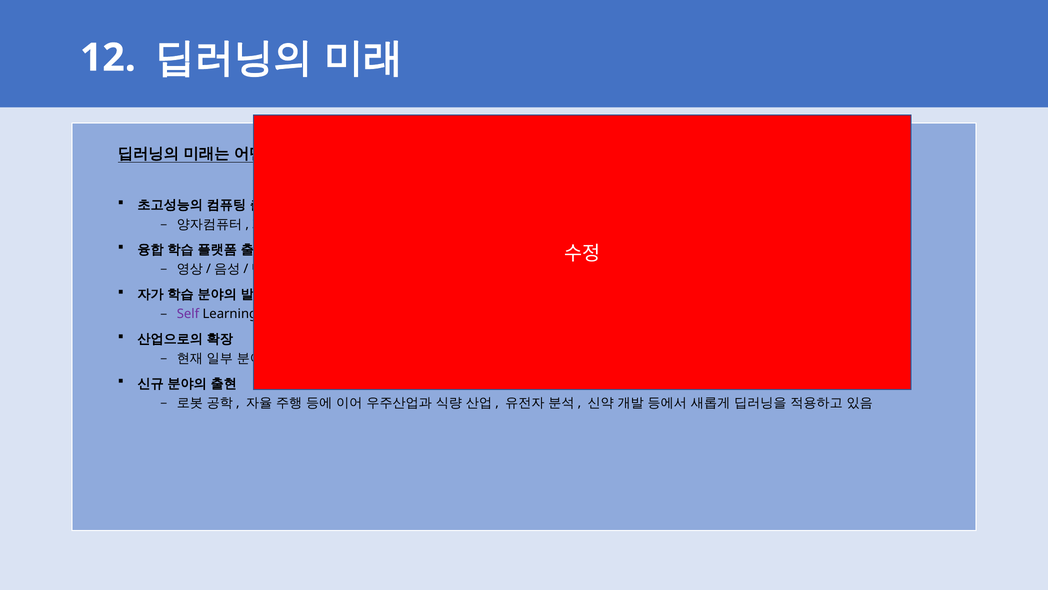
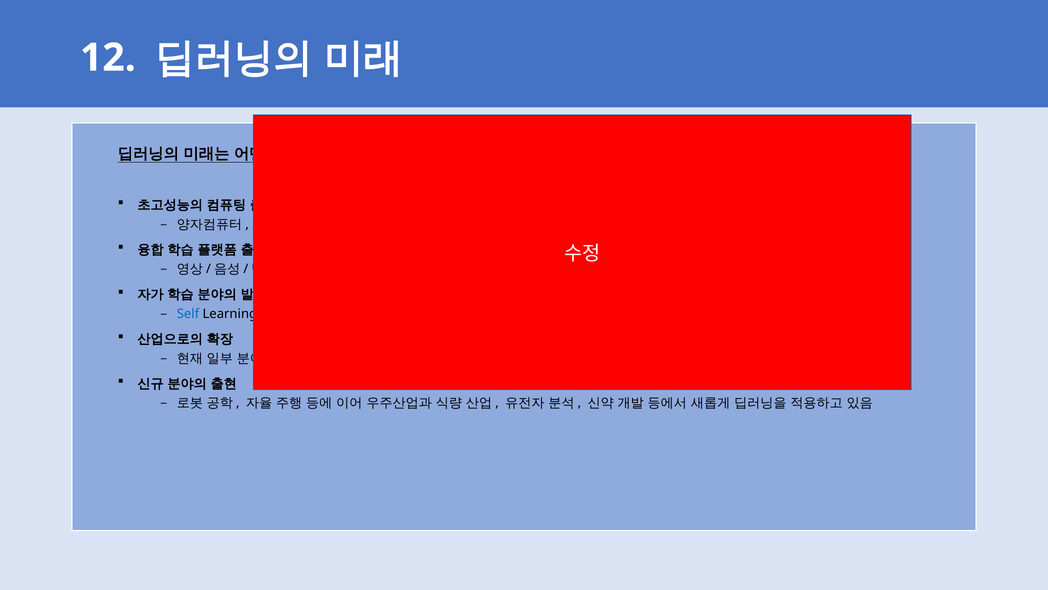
Self colour: purple -> blue
